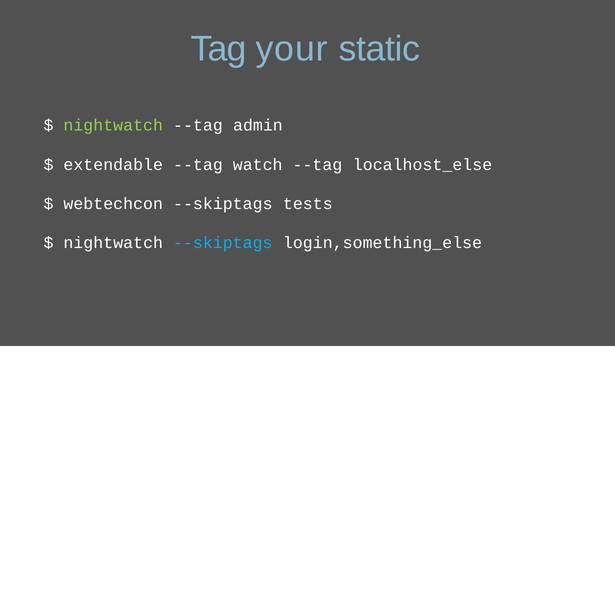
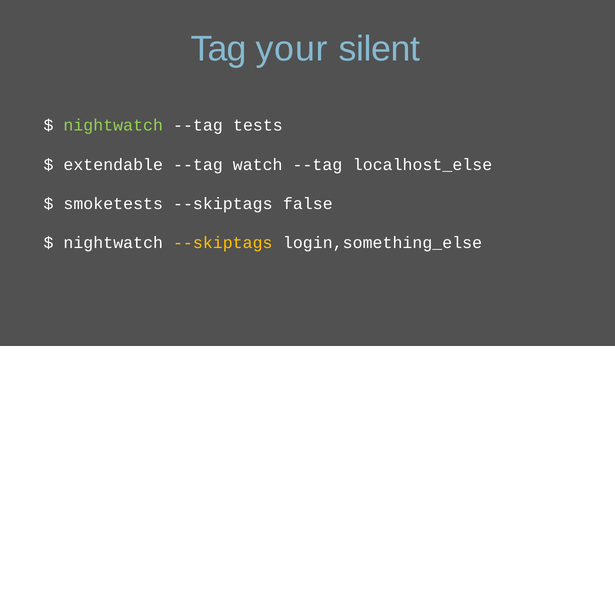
static: static -> silent
admin: admin -> tests
webtechcon: webtechcon -> smoketests
tests: tests -> false
--skiptags at (223, 243) colour: light blue -> yellow
